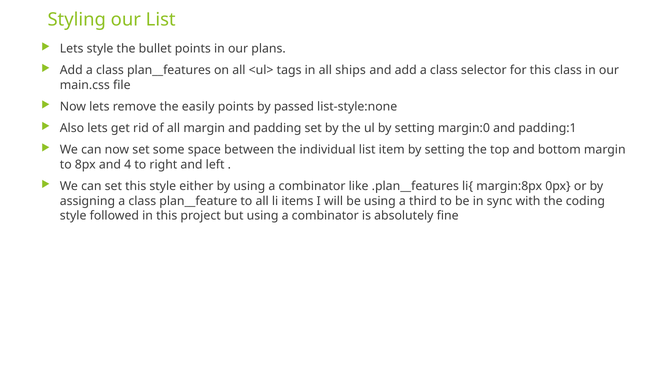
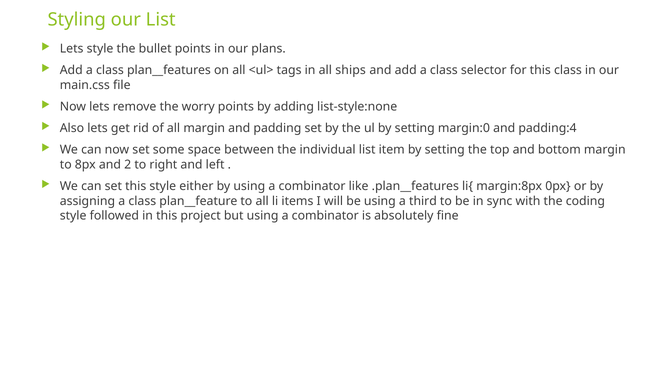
easily: easily -> worry
passed: passed -> adding
padding:1: padding:1 -> padding:4
4: 4 -> 2
